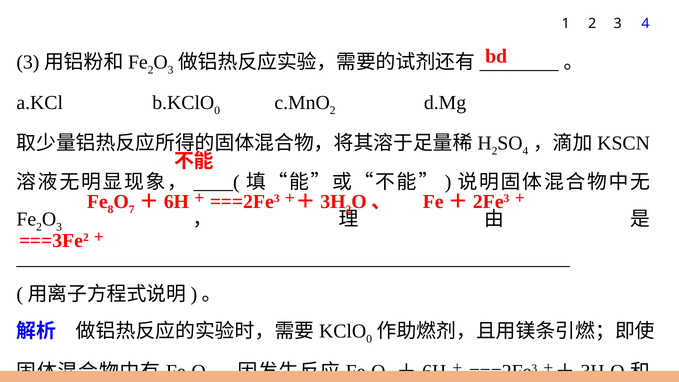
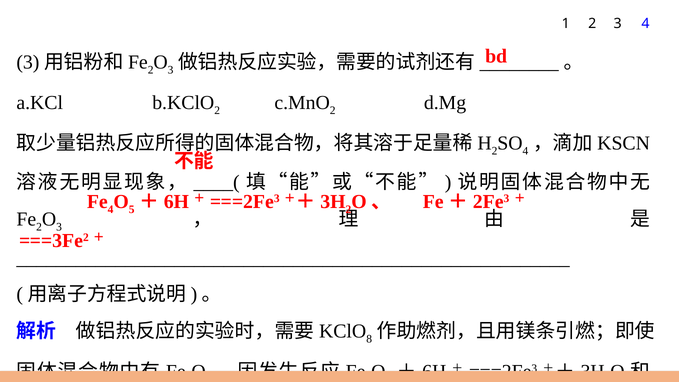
0 at (217, 110): 0 -> 2
8 at (111, 210): 8 -> 4
7: 7 -> 5
0 at (369, 339): 0 -> 8
